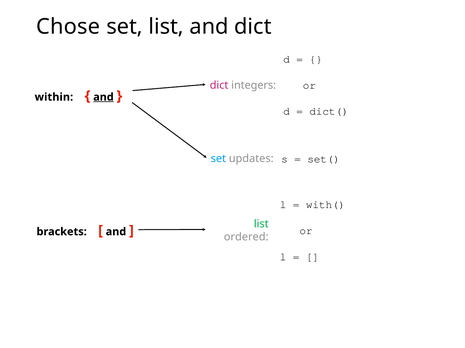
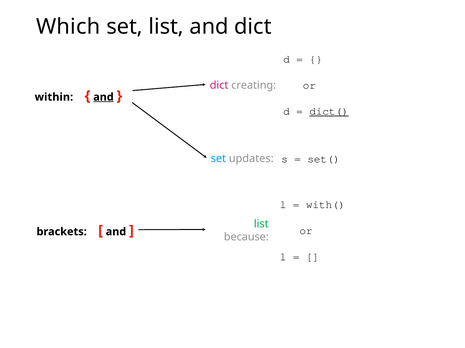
Chose: Chose -> Which
integers: integers -> creating
dict( underline: none -> present
ordered: ordered -> because
